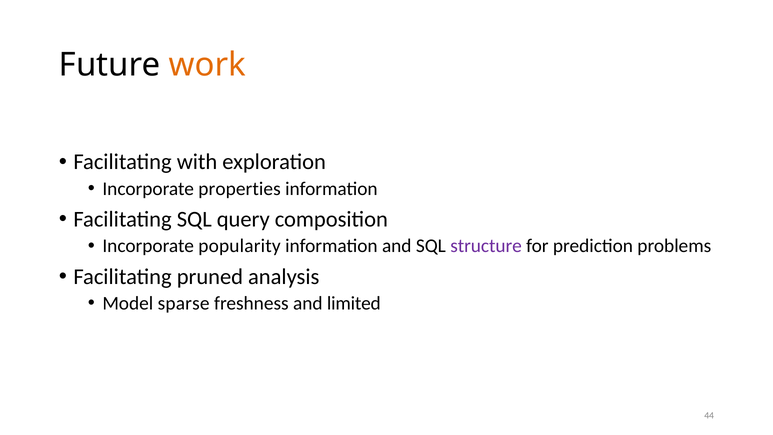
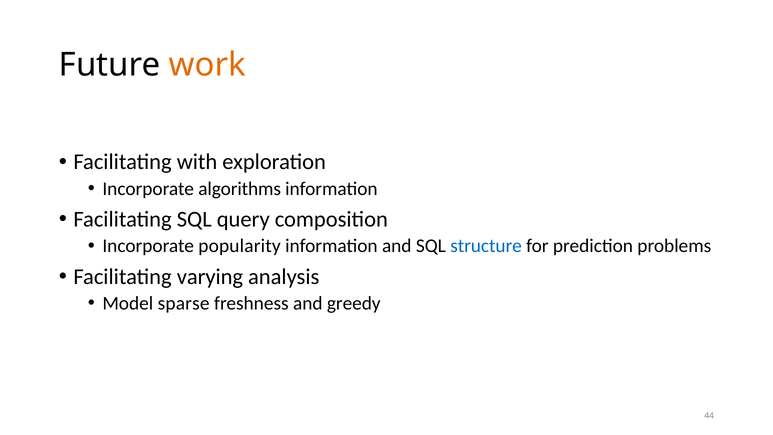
properties: properties -> algorithms
structure colour: purple -> blue
pruned: pruned -> varying
limited: limited -> greedy
